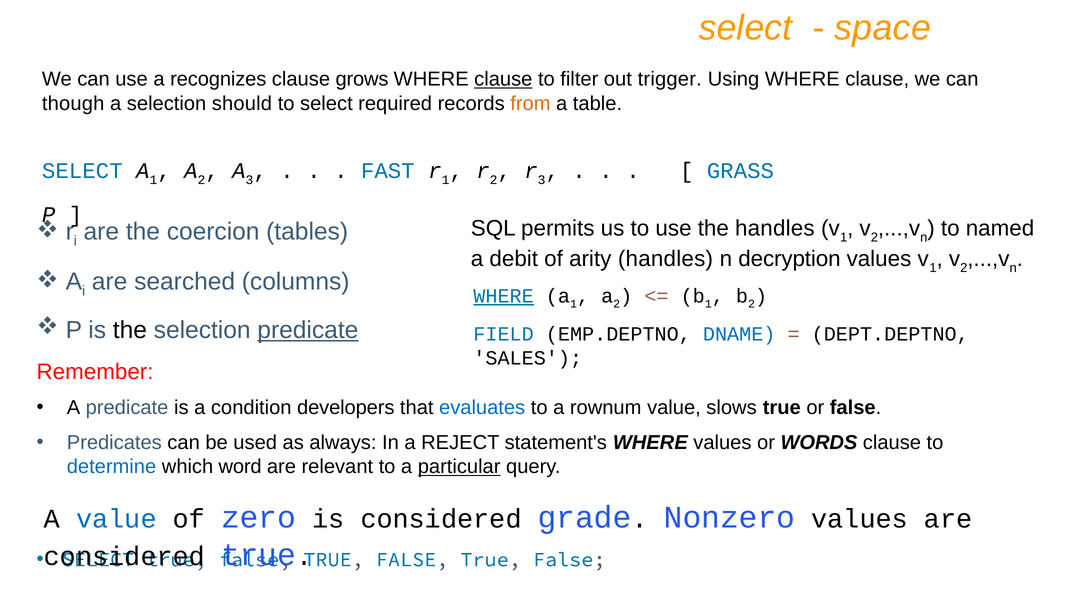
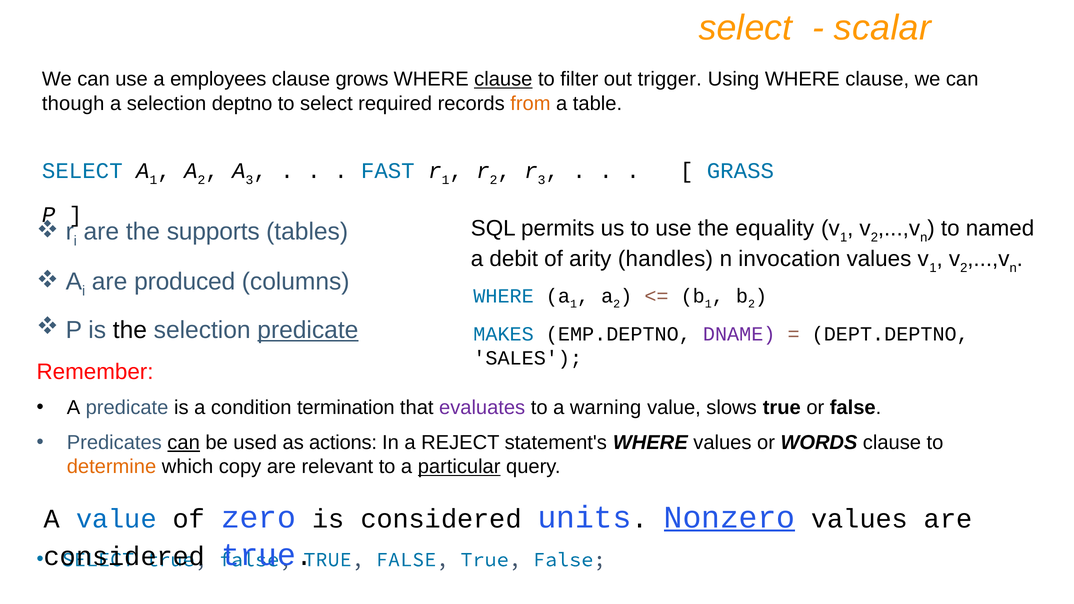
space: space -> scalar
recognizes: recognizes -> employees
should: should -> deptno
the handles: handles -> equality
coercion: coercion -> supports
decryption: decryption -> invocation
searched: searched -> produced
WHERE at (504, 296) underline: present -> none
FIELD: FIELD -> MAKES
DNAME colour: blue -> purple
developers: developers -> termination
evaluates colour: blue -> purple
rownum: rownum -> warning
can at (184, 443) underline: none -> present
always: always -> actions
determine colour: blue -> orange
word: word -> copy
grade: grade -> units
Nonzero underline: none -> present
